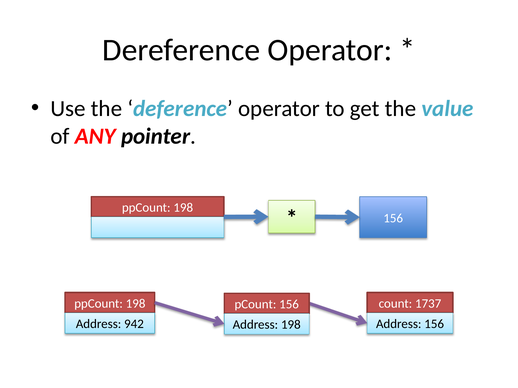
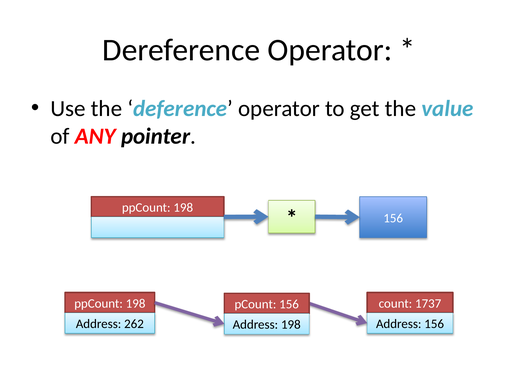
942: 942 -> 262
